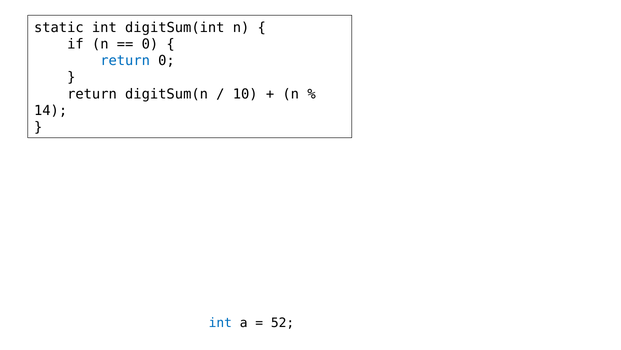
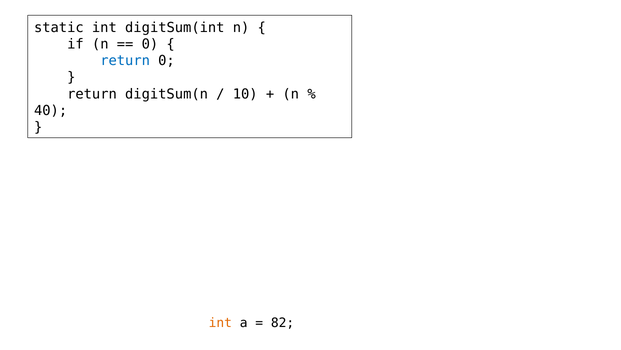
14: 14 -> 40
int at (220, 322) colour: blue -> orange
52: 52 -> 82
